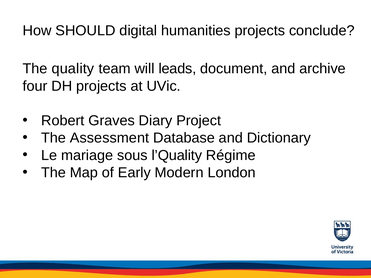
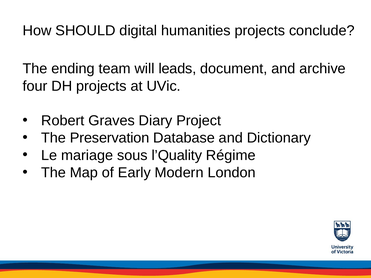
quality: quality -> ending
Assessment: Assessment -> Preservation
